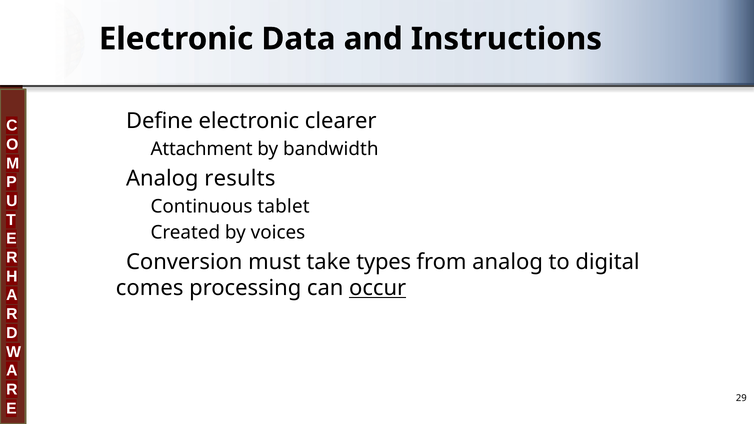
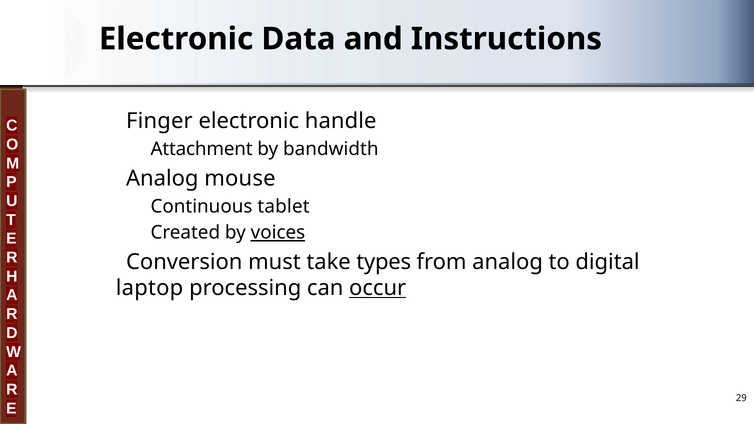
Define: Define -> Finger
clearer: clearer -> handle
results: results -> mouse
voices underline: none -> present
comes: comes -> laptop
